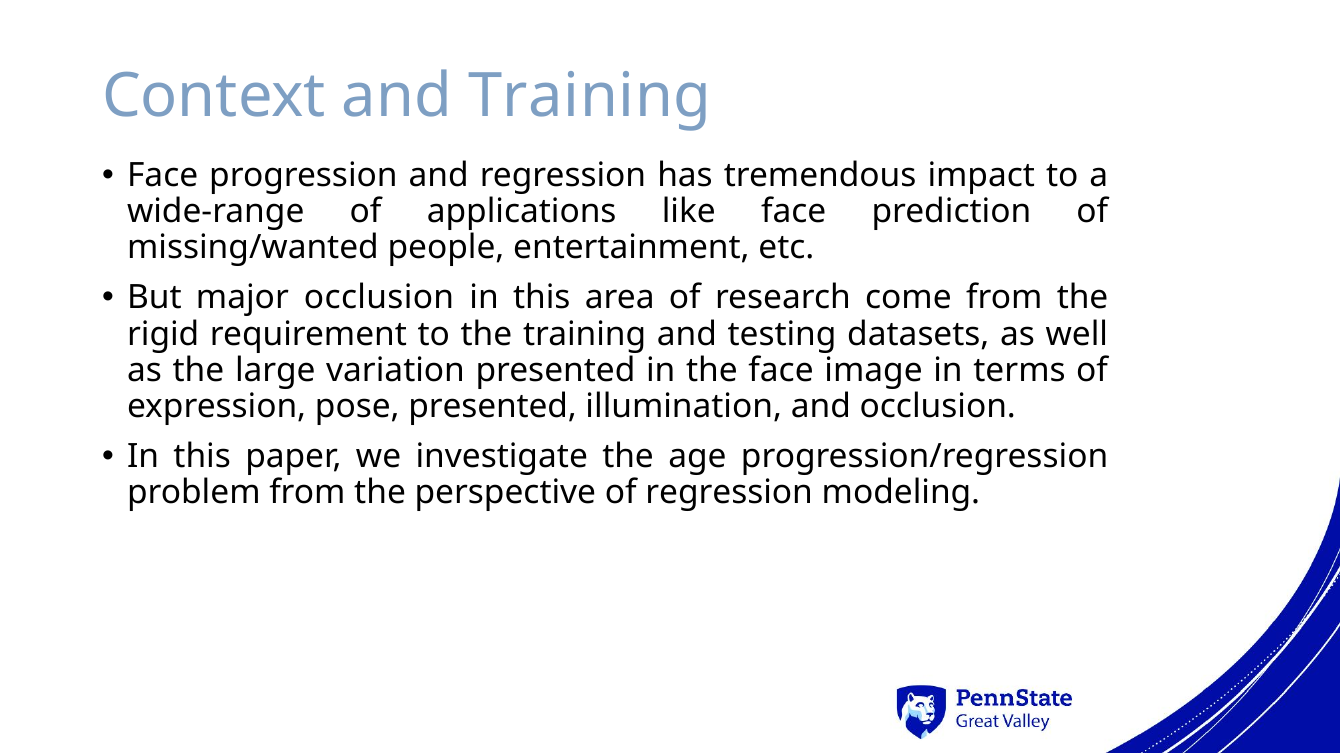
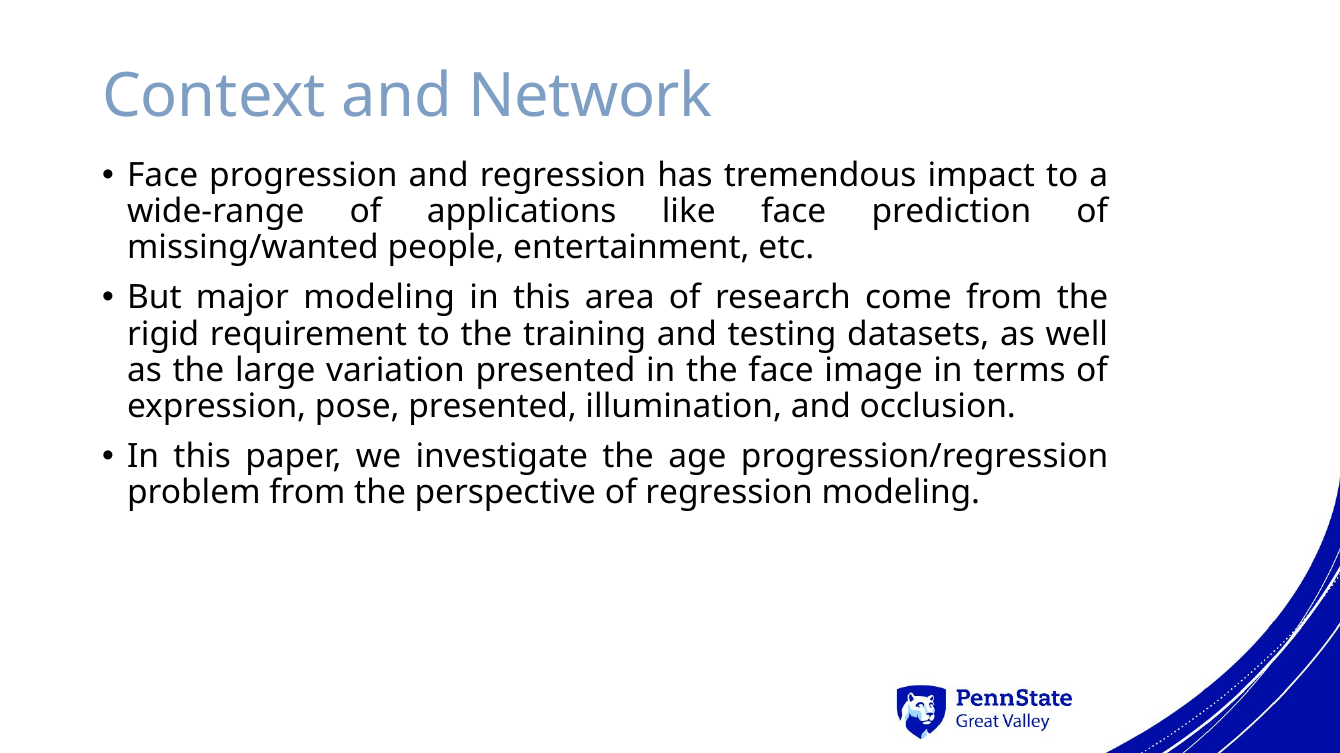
and Training: Training -> Network
major occlusion: occlusion -> modeling
